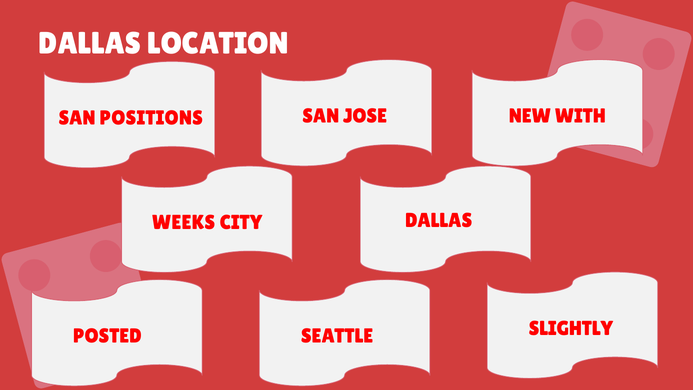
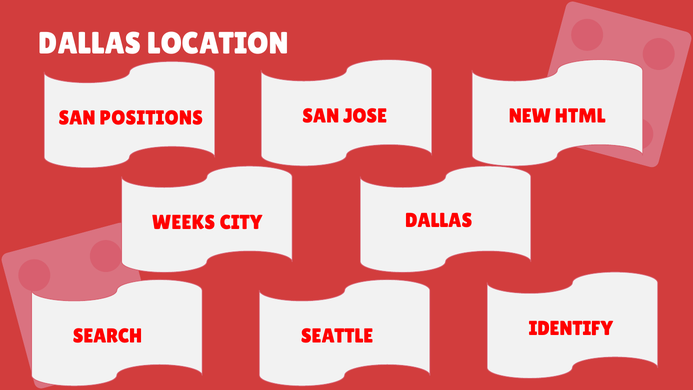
WITH: WITH -> HTML
SLIGHTLY: SLIGHTLY -> IDENTIFY
POSTED: POSTED -> SEARCH
